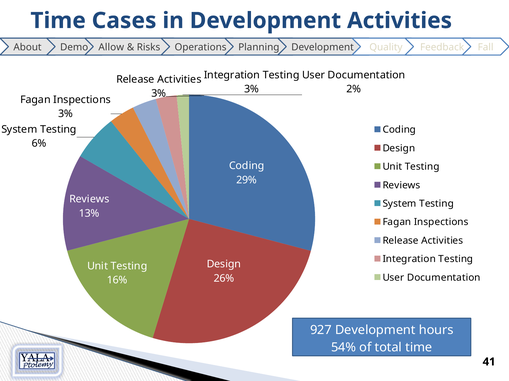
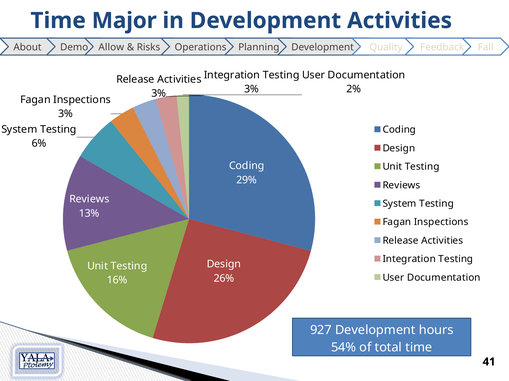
Cases: Cases -> Major
